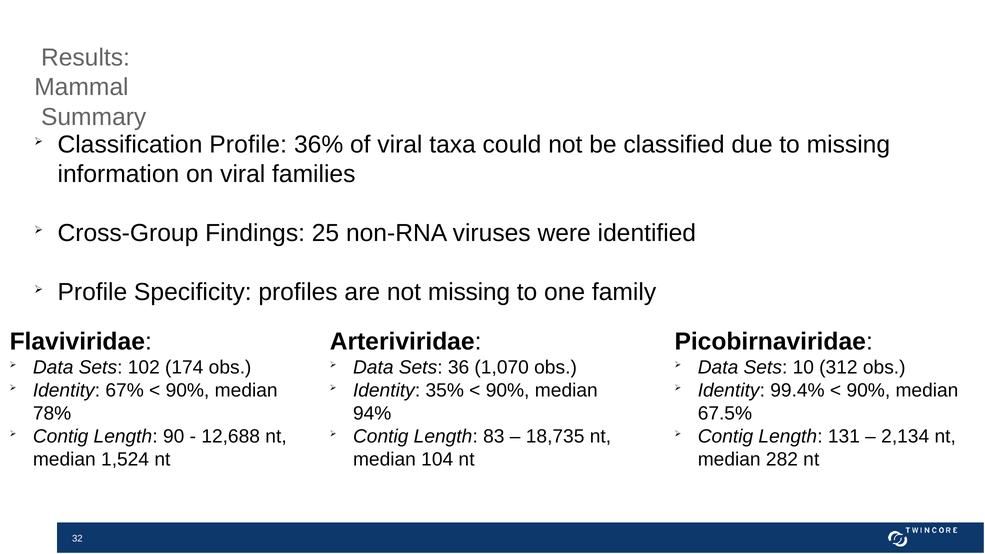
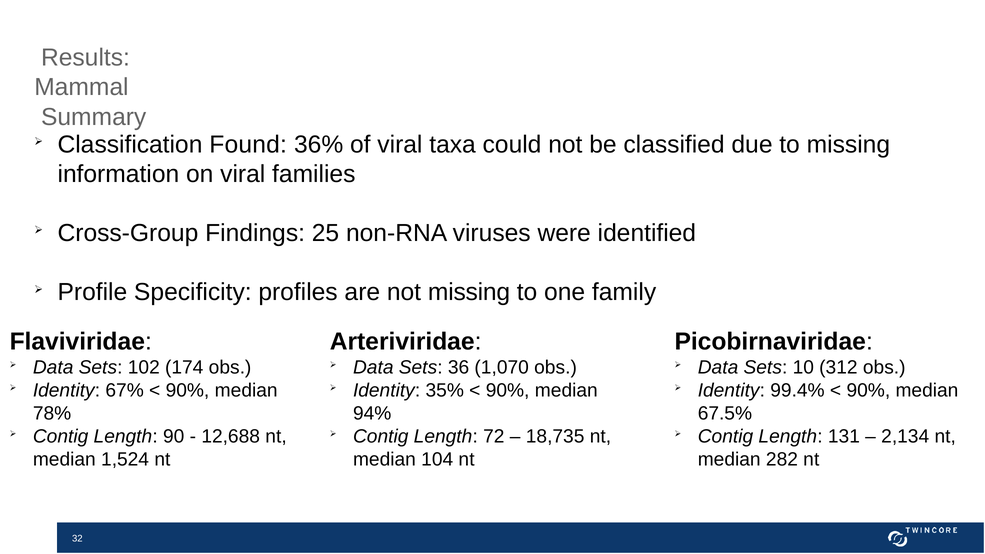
Classification Profile: Profile -> Found
83: 83 -> 72
